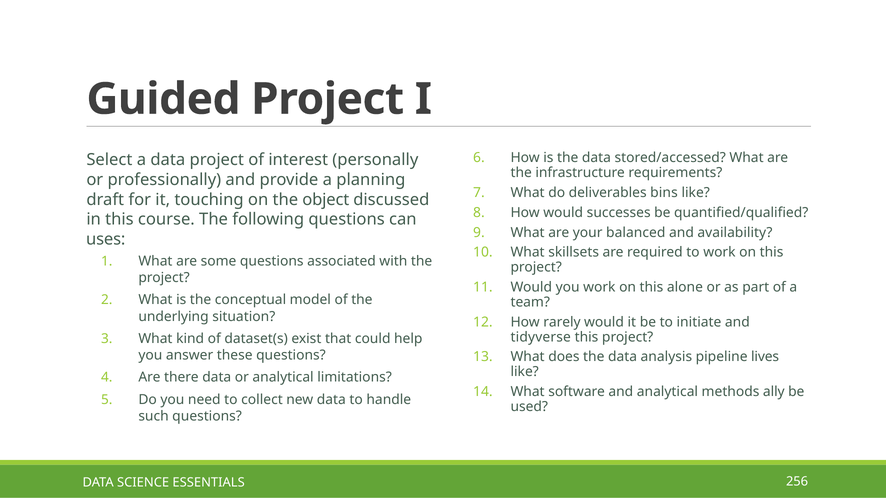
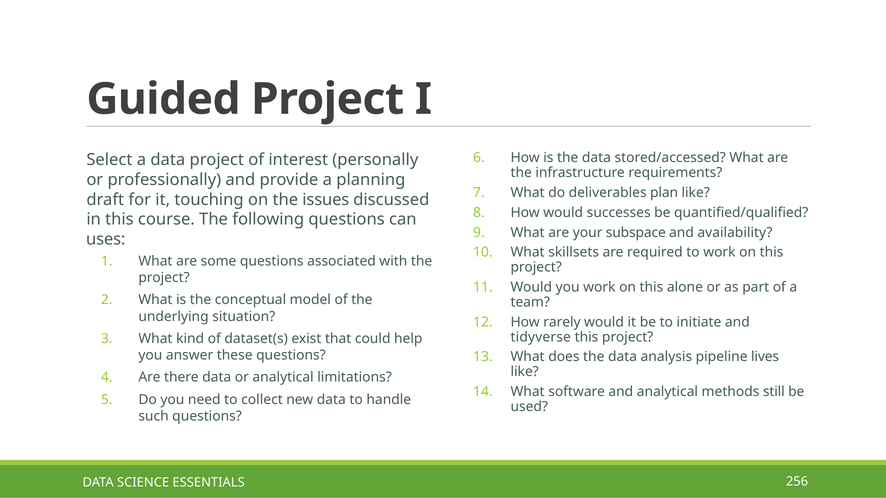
bins: bins -> plan
object: object -> issues
balanced: balanced -> subspace
ally: ally -> still
